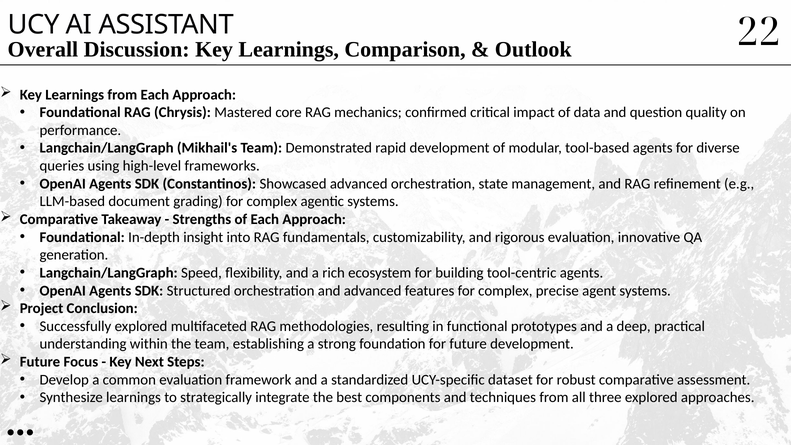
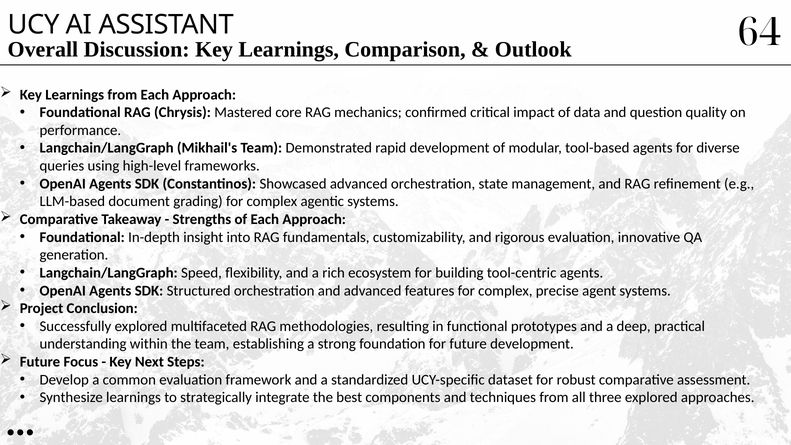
22: 22 -> 64
